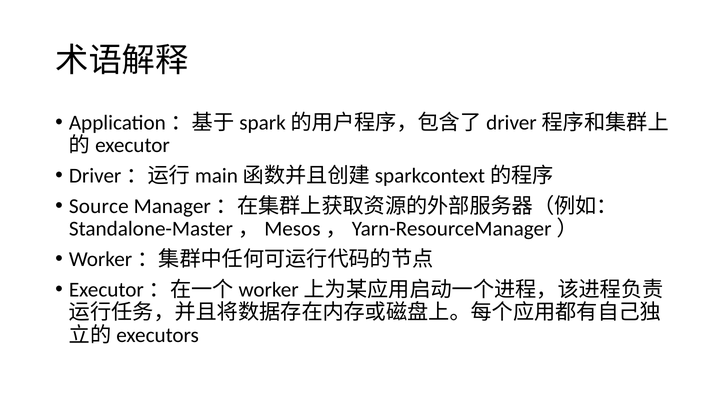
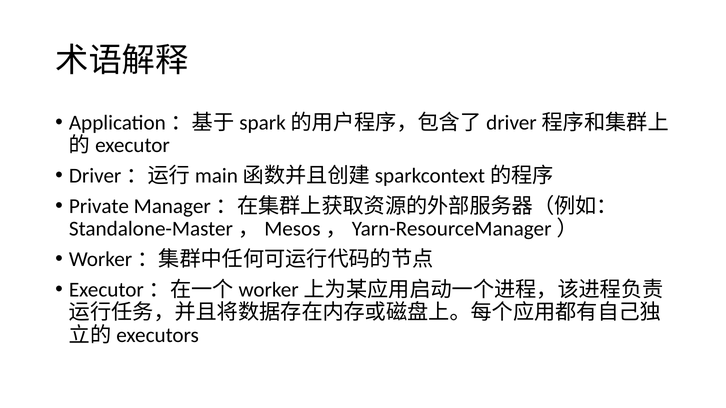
Source: Source -> Private
